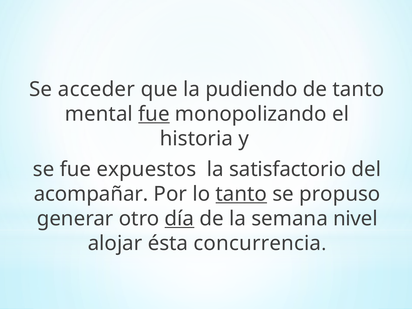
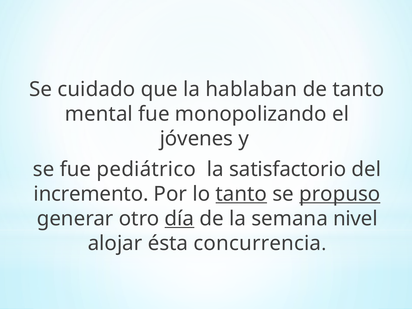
acceder: acceder -> cuidado
pudiendo: pudiendo -> hablaban
fue at (154, 114) underline: present -> none
historia: historia -> jóvenes
expuestos: expuestos -> pediátrico
acompañar: acompañar -> incremento
propuso underline: none -> present
